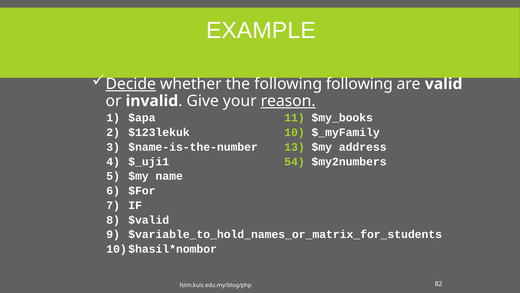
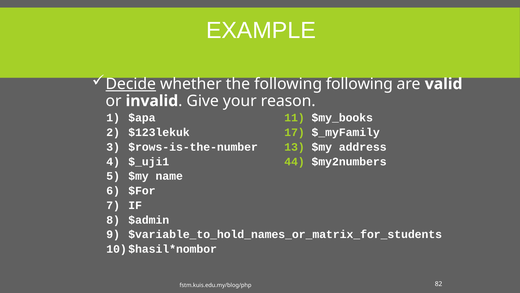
reason underline: present -> none
10: 10 -> 17
$name-is-the-number: $name-is-the-number -> $rows-is-the-number
54: 54 -> 44
$valid: $valid -> $admin
